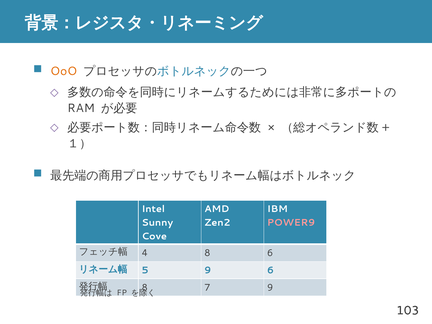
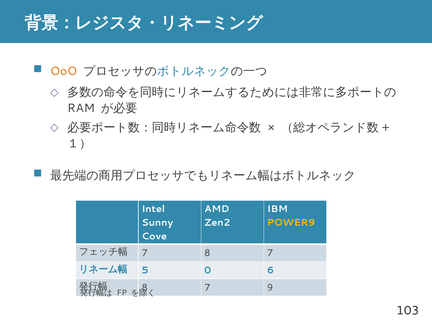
POWER9 colour: pink -> yellow
4 at (145, 253): 4 -> 7
6 at (270, 253): 6 -> 7
5 9: 9 -> 0
